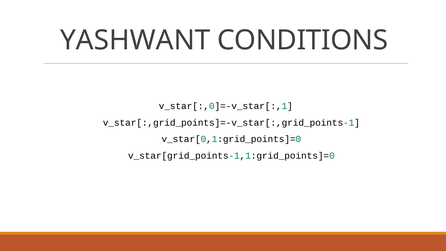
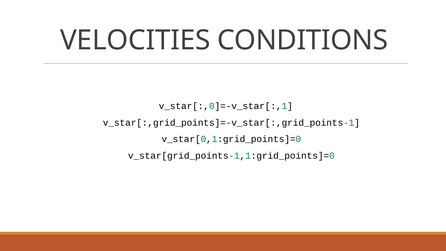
YASHWANT: YASHWANT -> VELOCITIES
